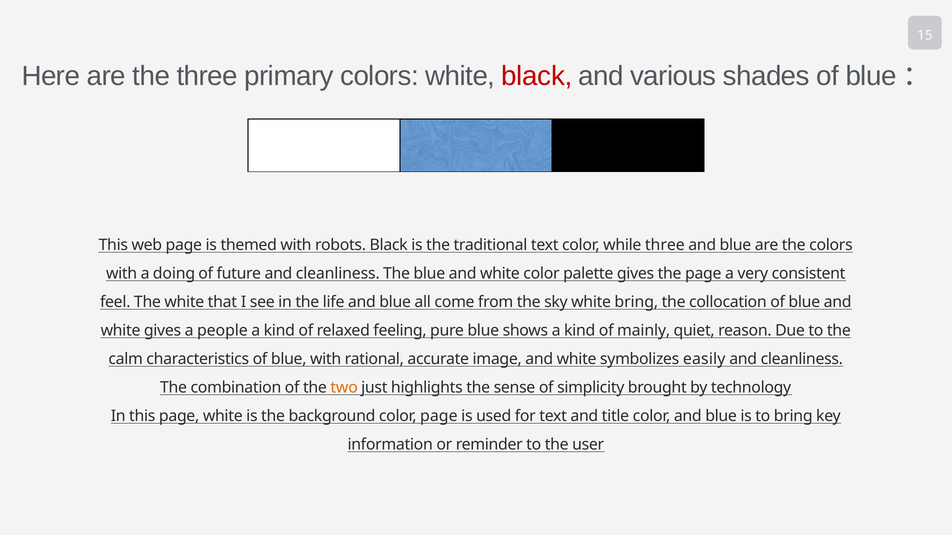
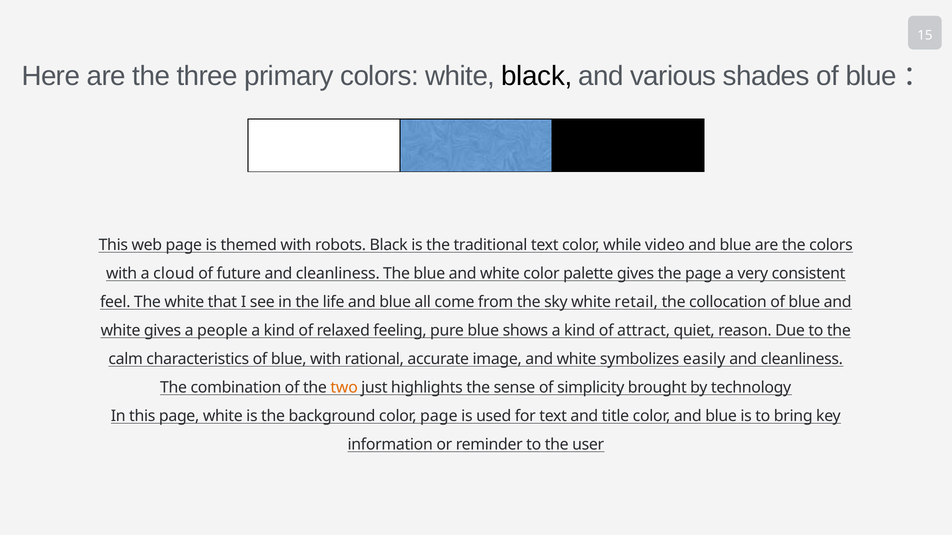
black at (537, 76) colour: red -> black
while three: three -> video
doing: doing -> cloud
bring at (636, 302): bring -> retail
mainly: mainly -> attract
